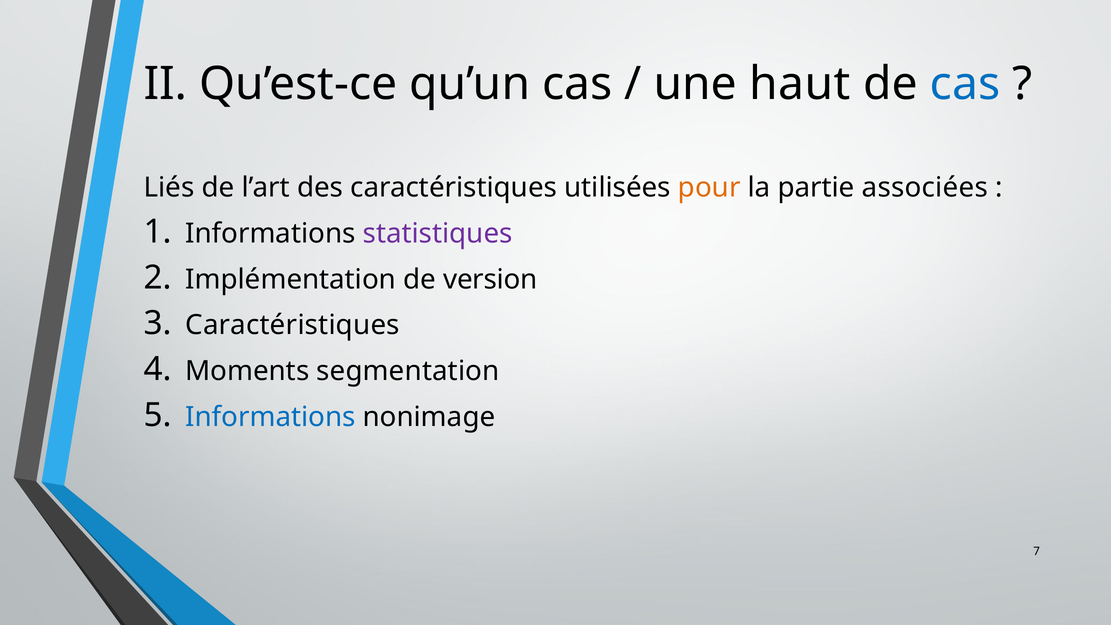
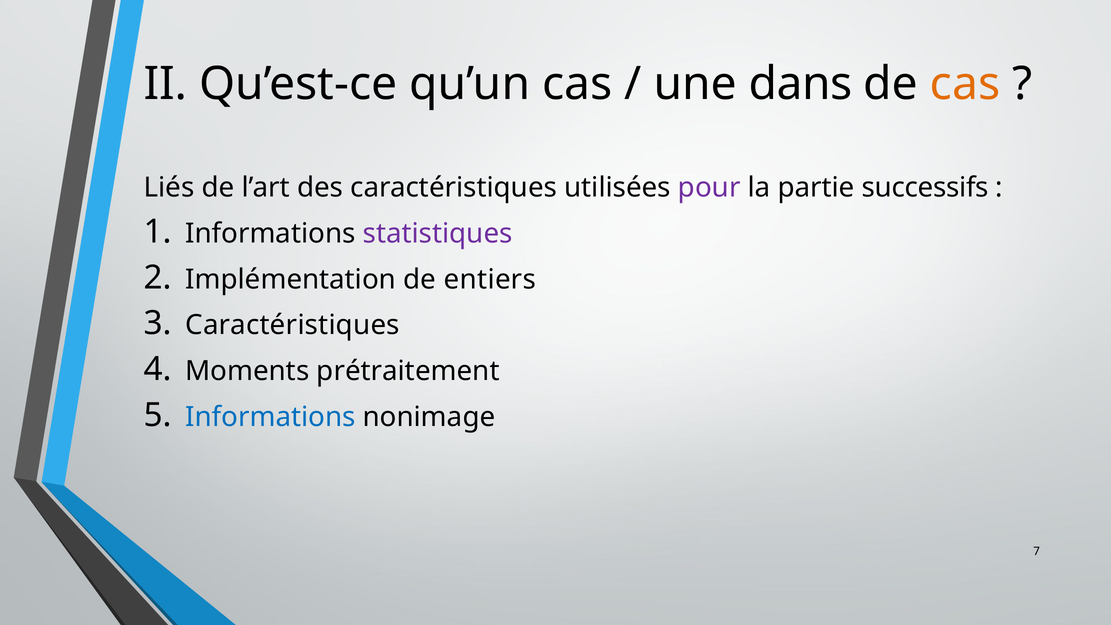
haut: haut -> dans
cas at (965, 84) colour: blue -> orange
pour colour: orange -> purple
associées: associées -> successifs
version: version -> entiers
segmentation: segmentation -> prétraitement
